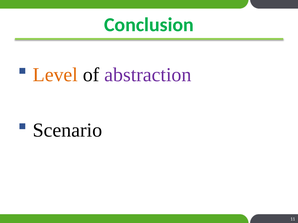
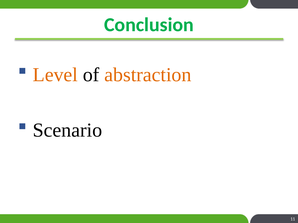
abstraction colour: purple -> orange
